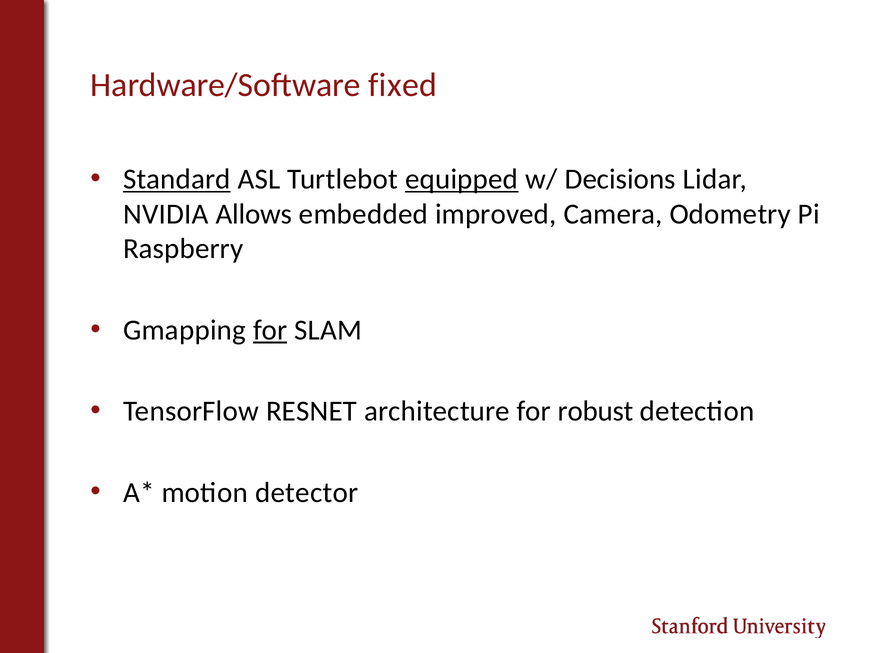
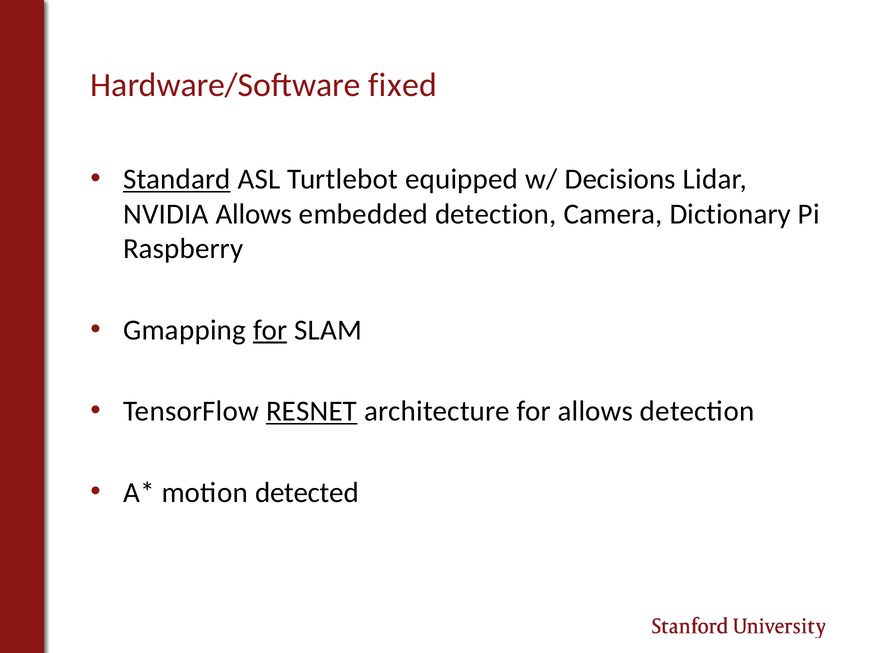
equipped underline: present -> none
embedded improved: improved -> detection
Odometry: Odometry -> Dictionary
RESNET underline: none -> present
for robust: robust -> allows
detector: detector -> detected
